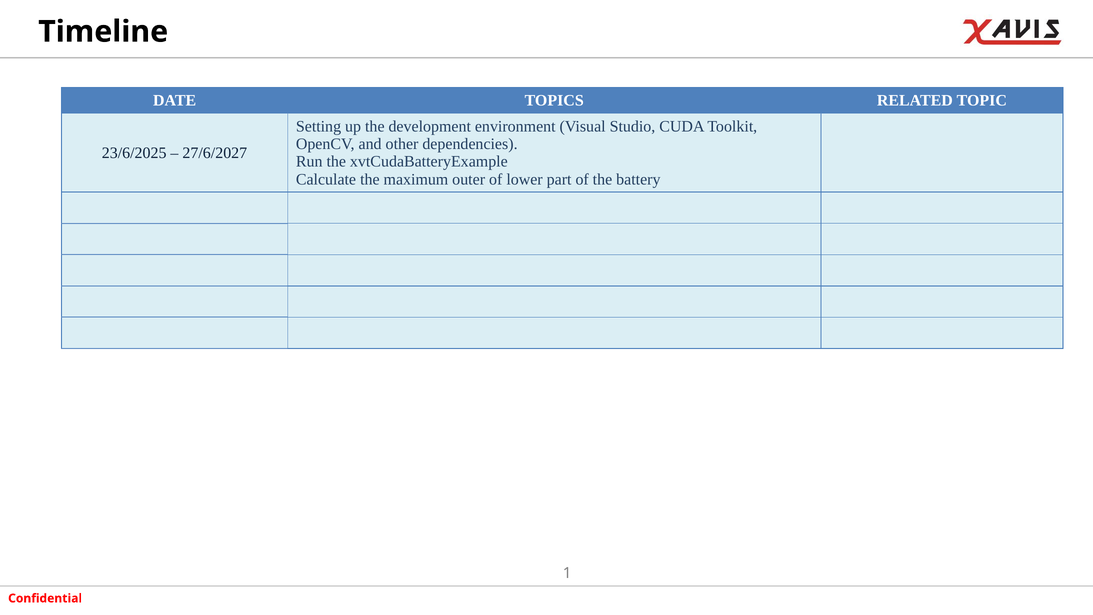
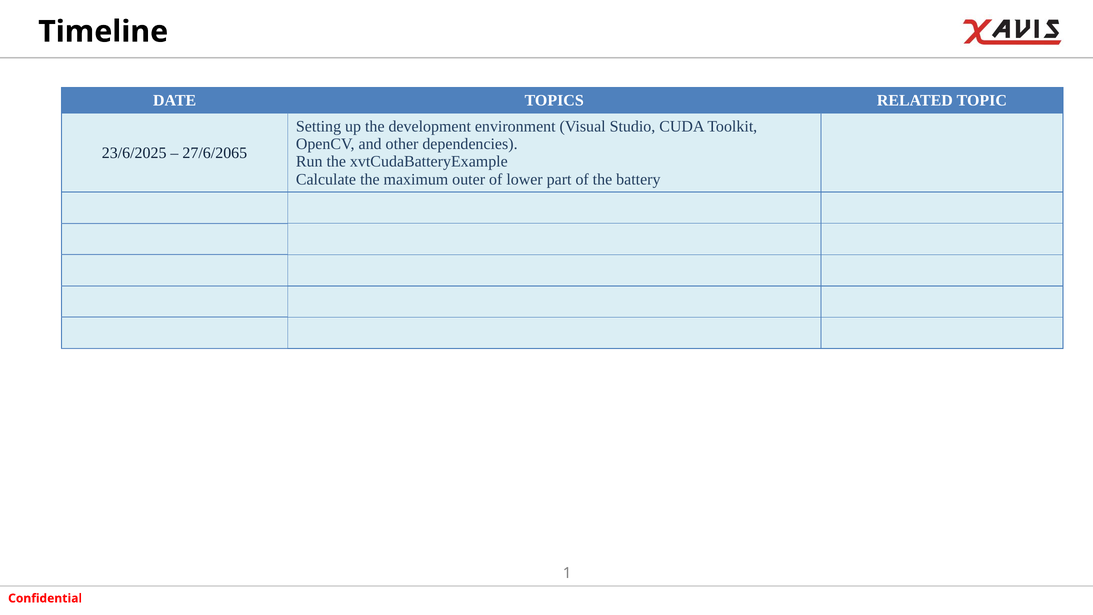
27/6/2027: 27/6/2027 -> 27/6/2065
